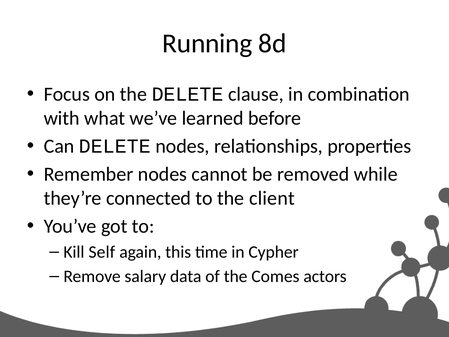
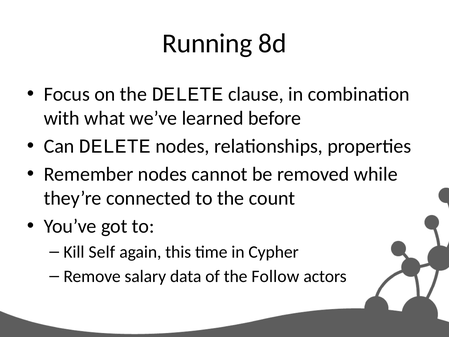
client: client -> count
Comes: Comes -> Follow
